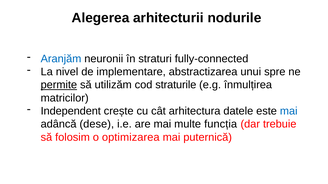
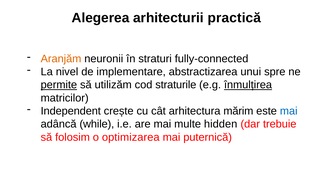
nodurile: nodurile -> practică
Aranjăm colour: blue -> orange
înmulțirea underline: none -> present
datele: datele -> mărim
dese: dese -> while
funcția: funcția -> hidden
